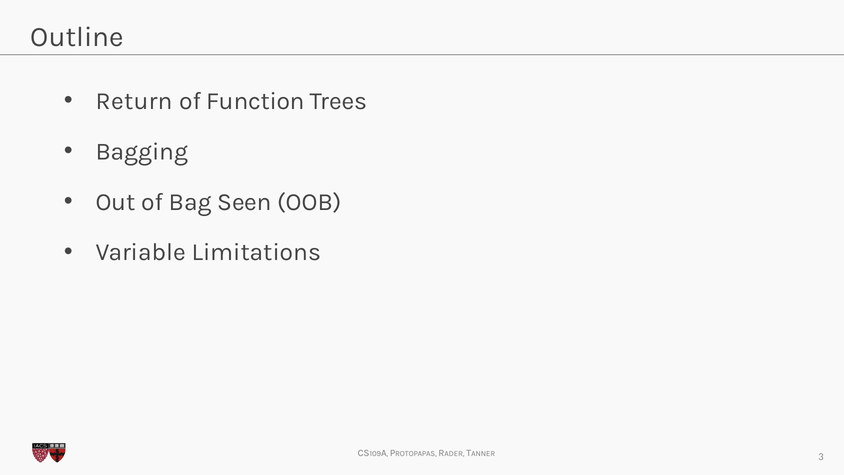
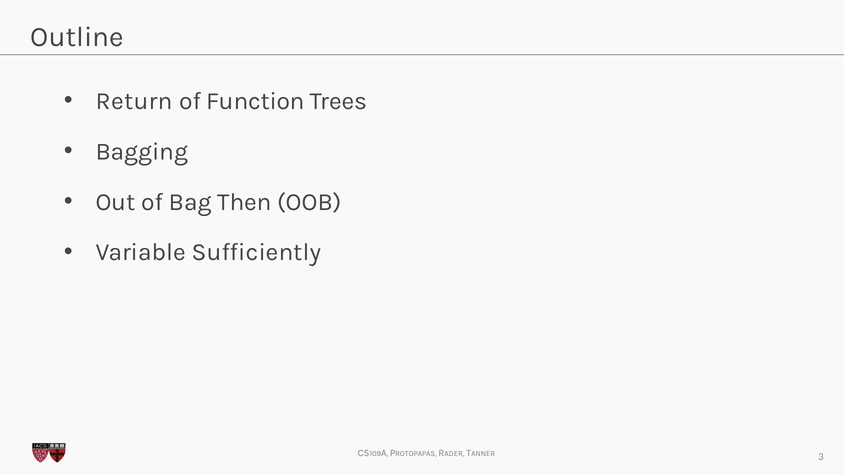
Seen: Seen -> Then
Limitations: Limitations -> Sufficiently
